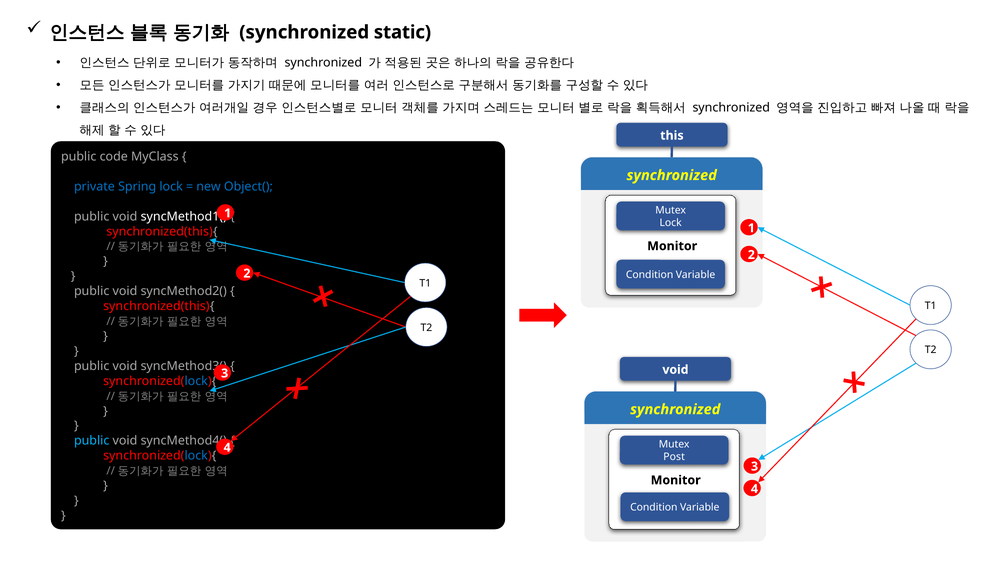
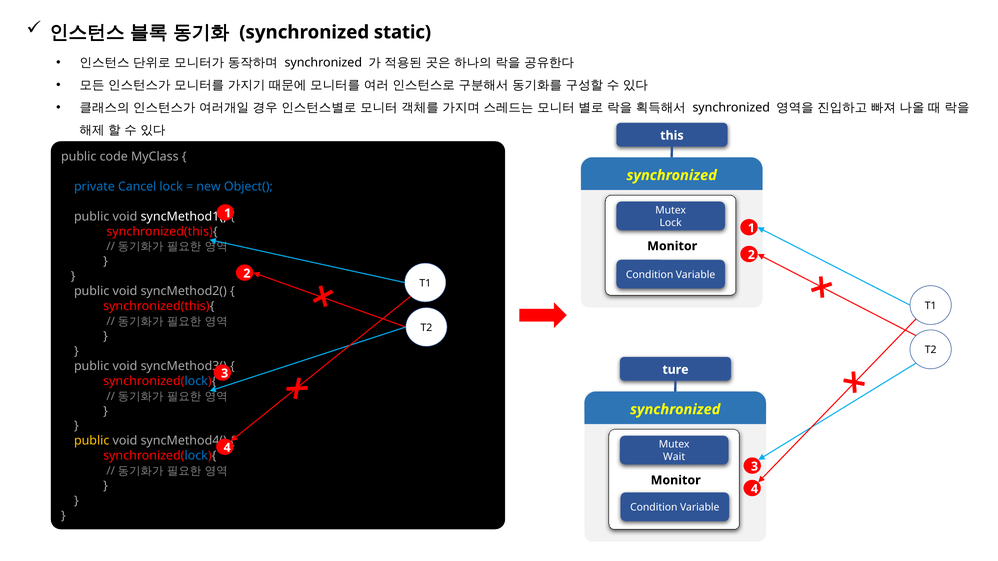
Spring: Spring -> Cancel
void at (675, 370): void -> ture
public at (92, 441) colour: light blue -> yellow
Post: Post -> Wait
